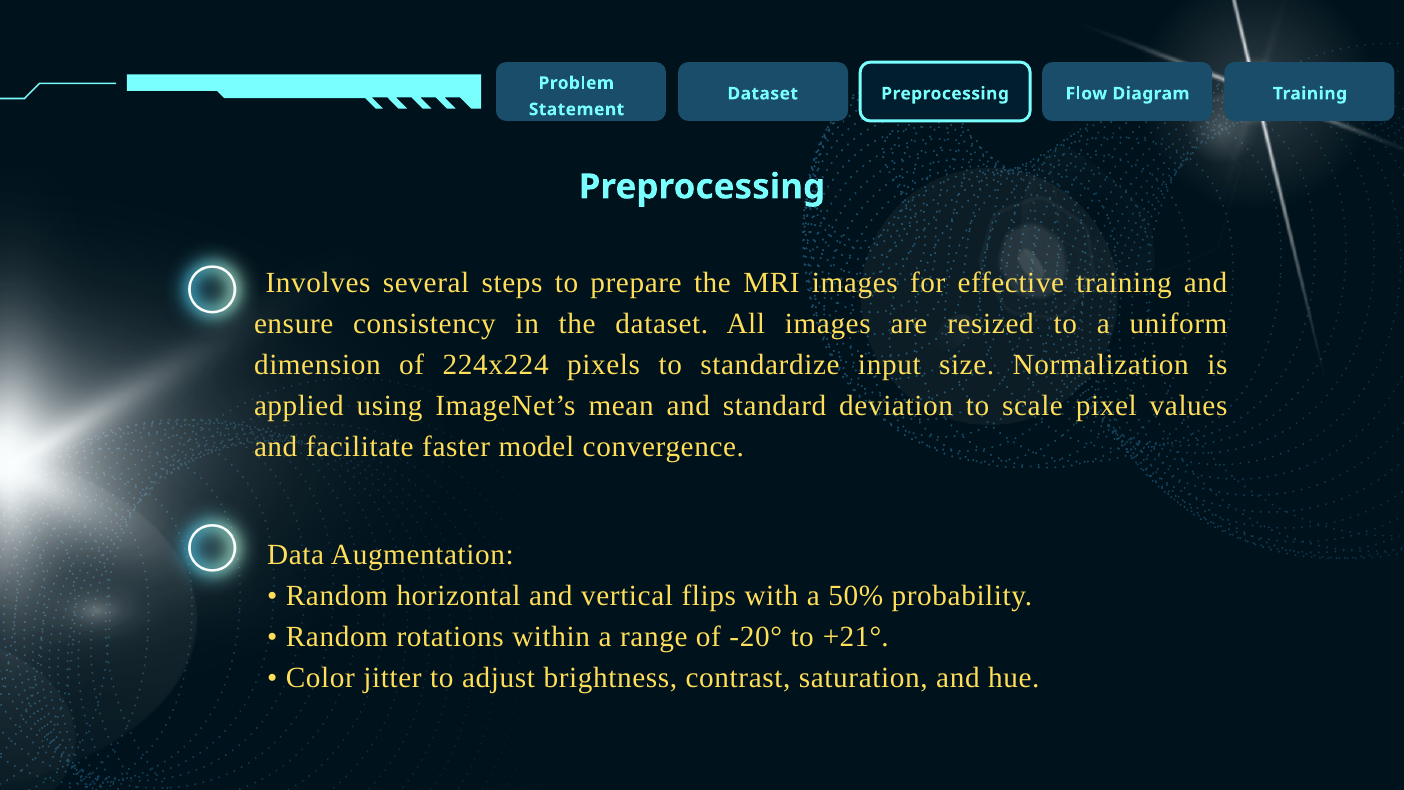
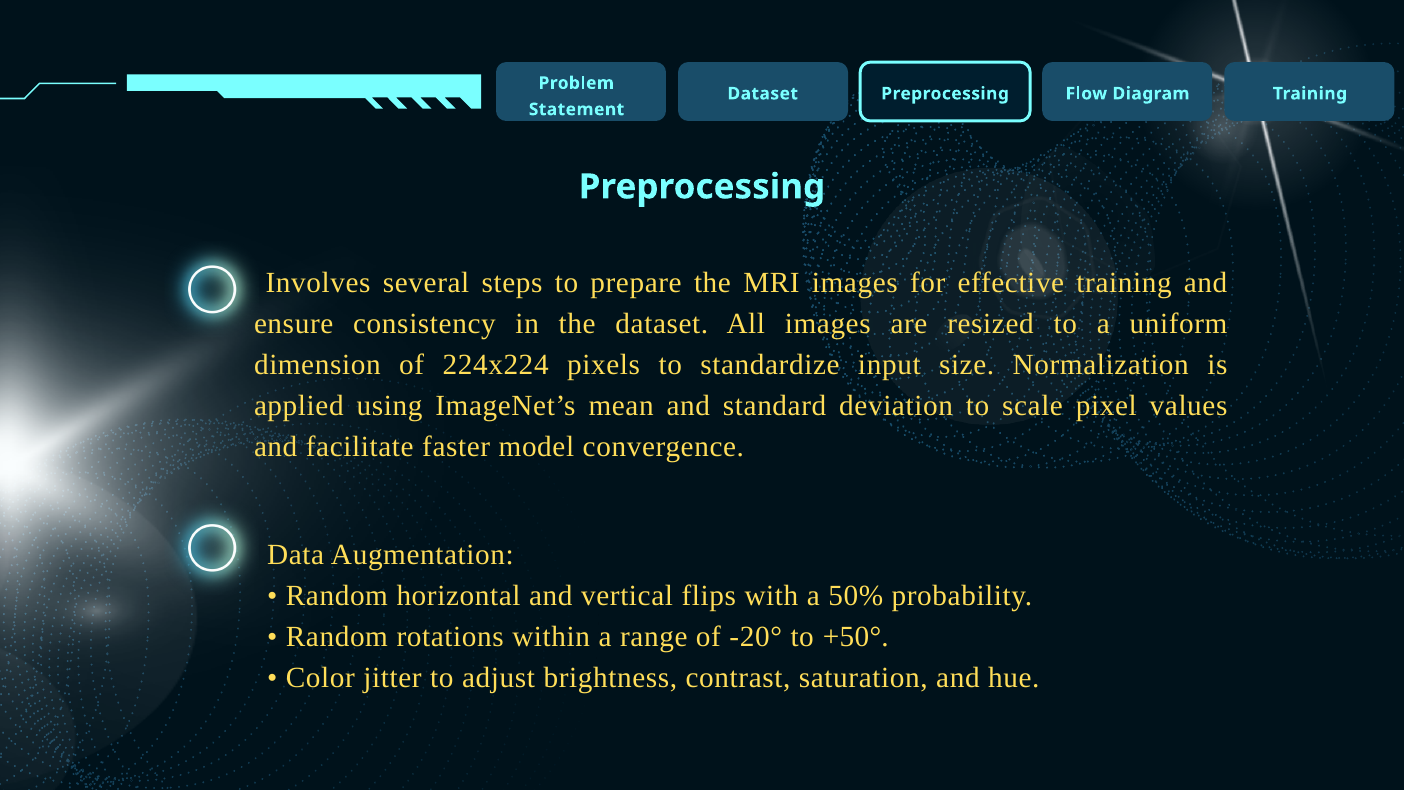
+21°: +21° -> +50°
